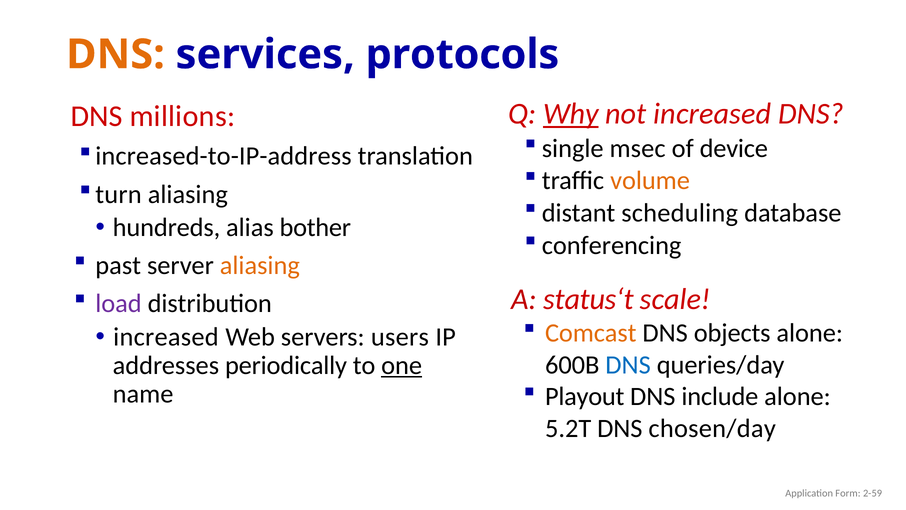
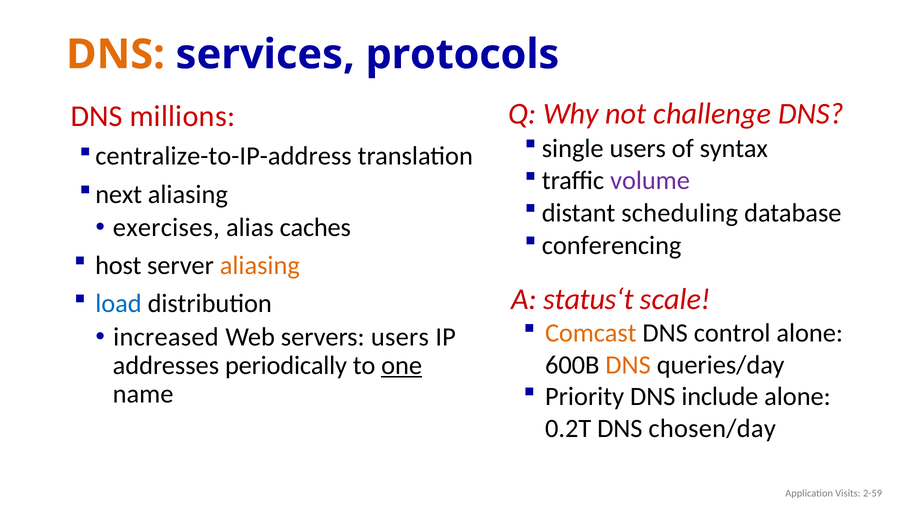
Why underline: present -> none
not increased: increased -> challenge
single msec: msec -> users
device: device -> syntax
increased-to-IP-address: increased-to-IP-address -> centralize-to-IP-address
volume colour: orange -> purple
turn: turn -> next
hundreds: hundreds -> exercises
bother: bother -> caches
past: past -> host
load colour: purple -> blue
objects: objects -> control
DNS at (628, 365) colour: blue -> orange
Playout: Playout -> Priority
5.2T: 5.2T -> 0.2T
Form: Form -> Visits
